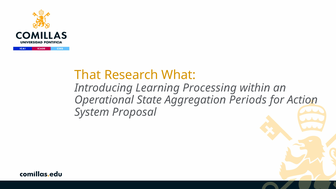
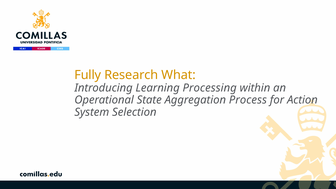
That: That -> Fully
Periods: Periods -> Process
Proposal: Proposal -> Selection
